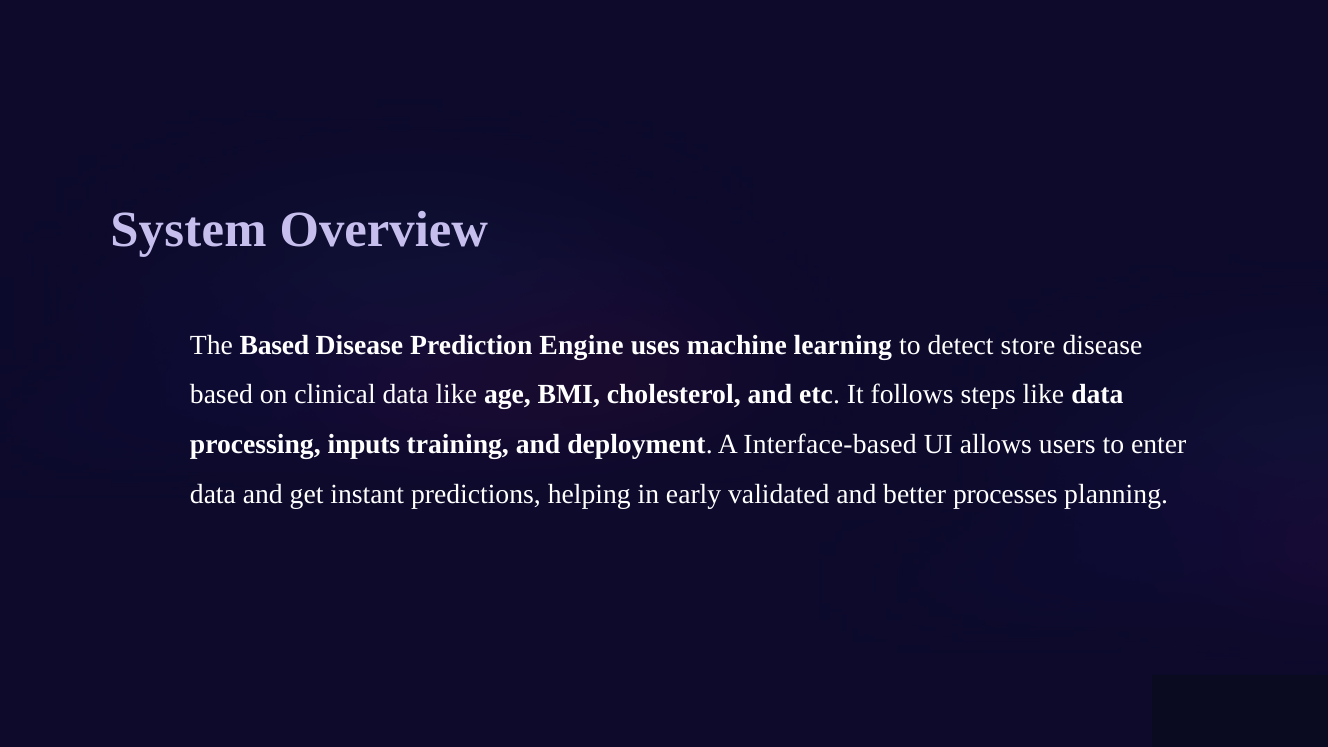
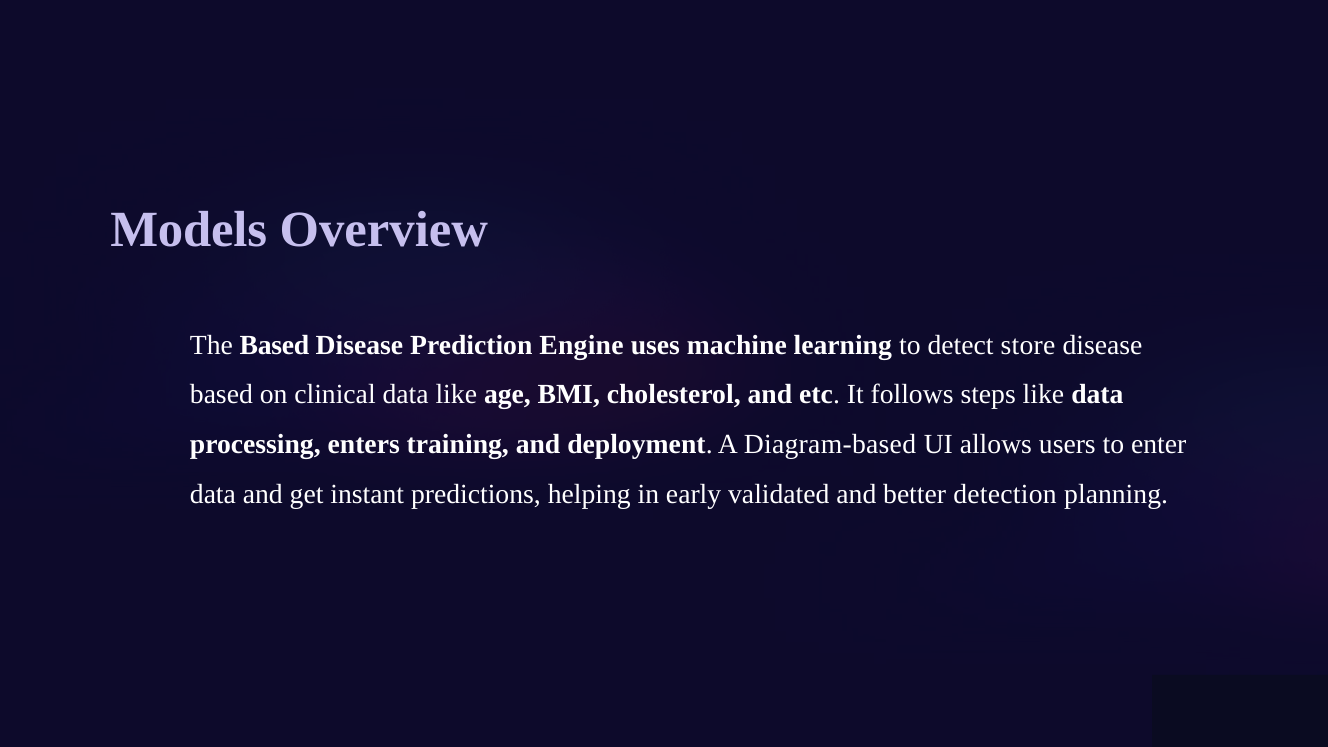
System: System -> Models
inputs: inputs -> enters
Interface-based: Interface-based -> Diagram-based
processes: processes -> detection
